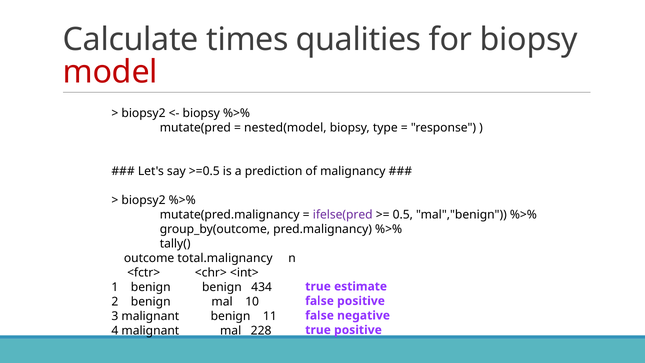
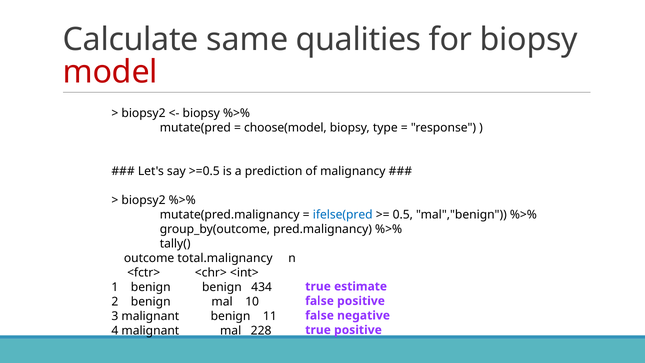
times: times -> same
nested(model: nested(model -> choose(model
ifelse(pred colour: purple -> blue
